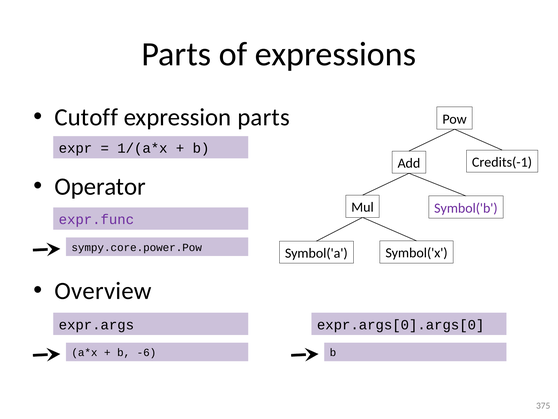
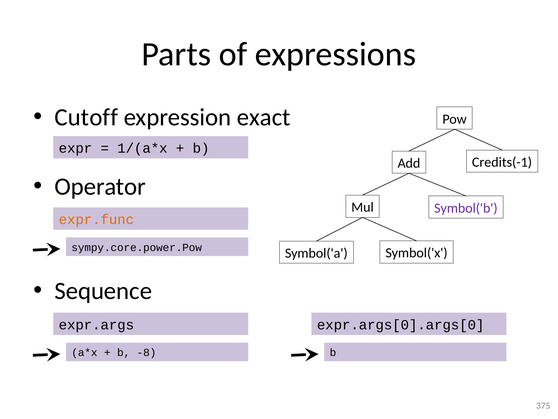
expression parts: parts -> exact
expr.func colour: purple -> orange
Overview: Overview -> Sequence
-6: -6 -> -8
